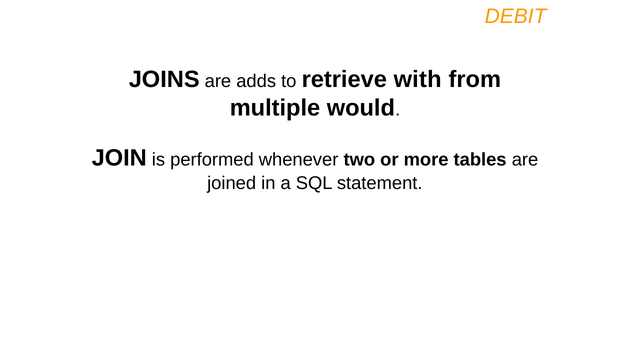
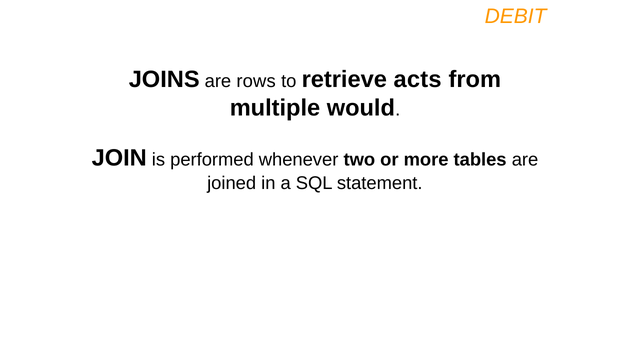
adds: adds -> rows
with: with -> acts
